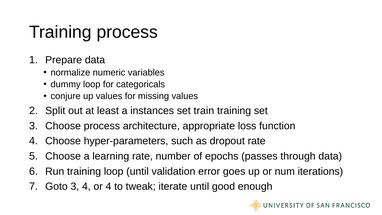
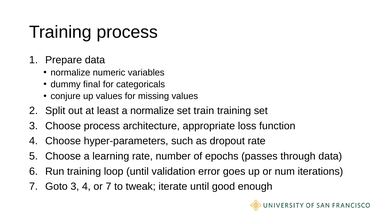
dummy loop: loop -> final
a instances: instances -> normalize
or 4: 4 -> 7
